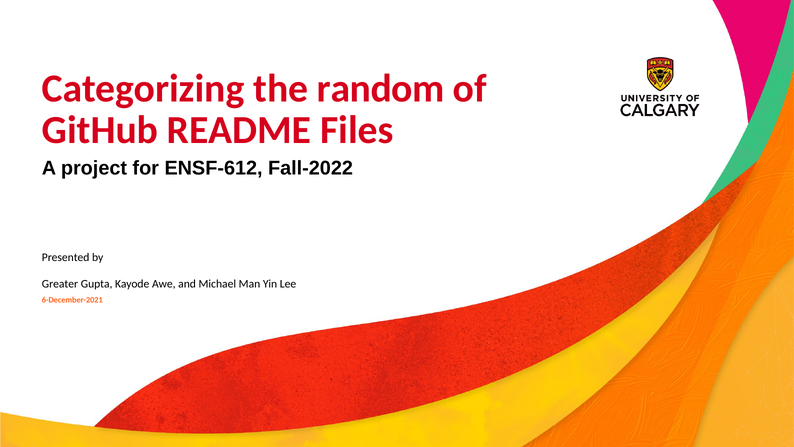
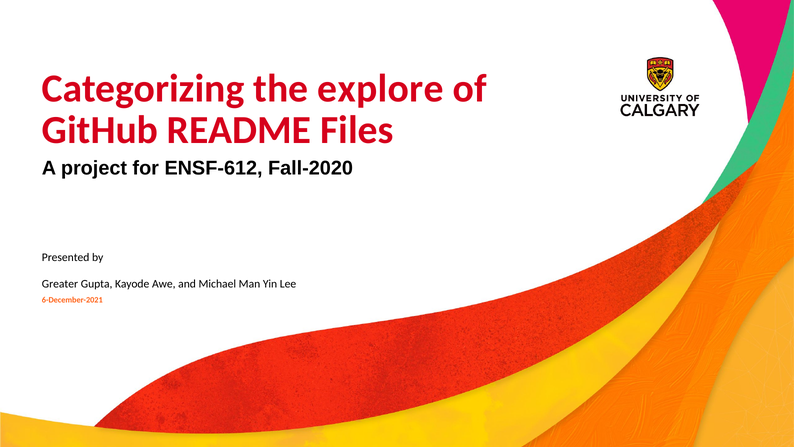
random: random -> explore
Fall-2022: Fall-2022 -> Fall-2020
